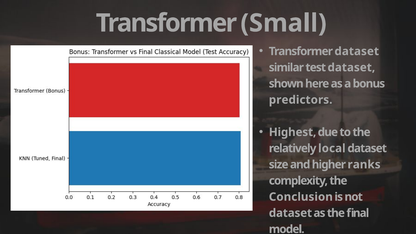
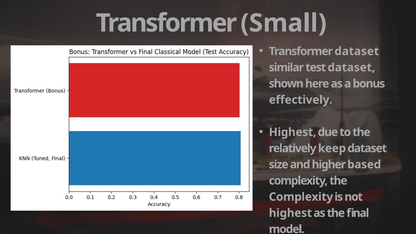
predictors: predictors -> effectively
local: local -> keep
ranks: ranks -> based
Conclusion at (301, 197): Conclusion -> Complexity
dataset at (290, 213): dataset -> highest
